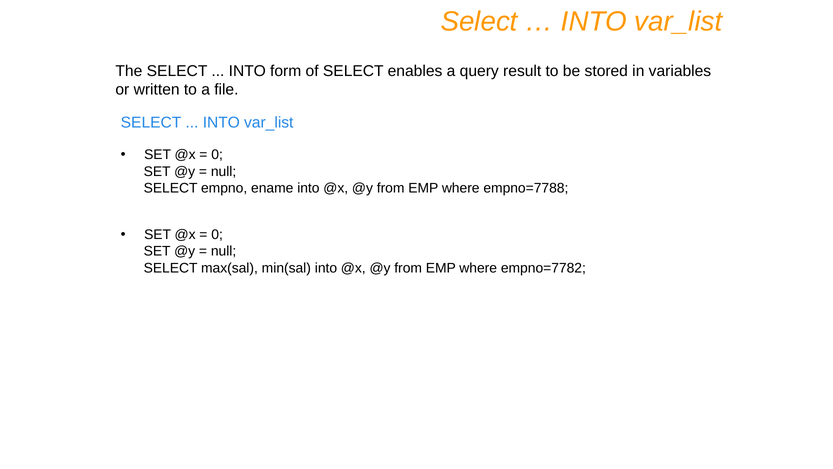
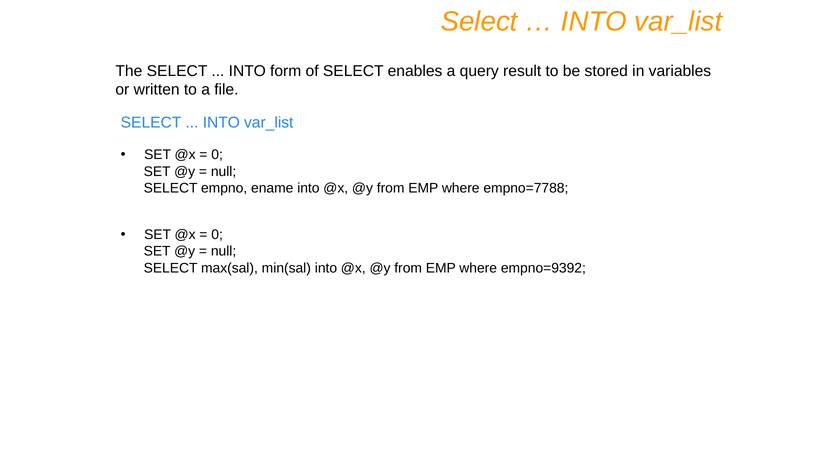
empno=7782: empno=7782 -> empno=9392
